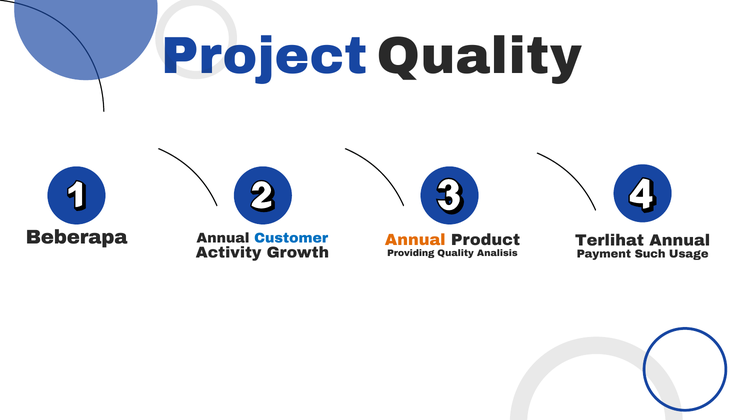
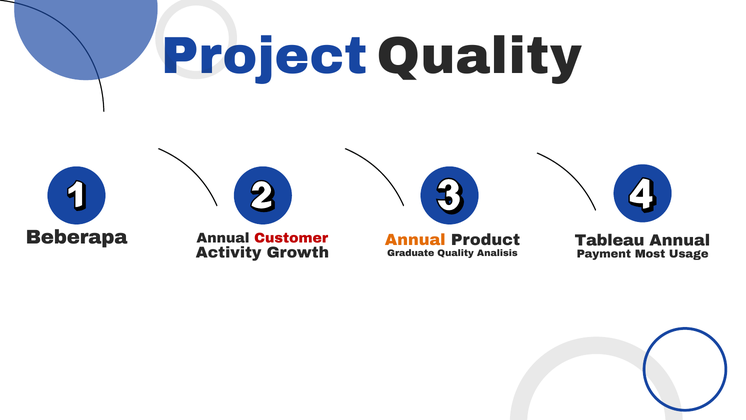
Customer colour: blue -> red
Terlihat: Terlihat -> Tableau
Providing: Providing -> Graduate
Such: Such -> Most
